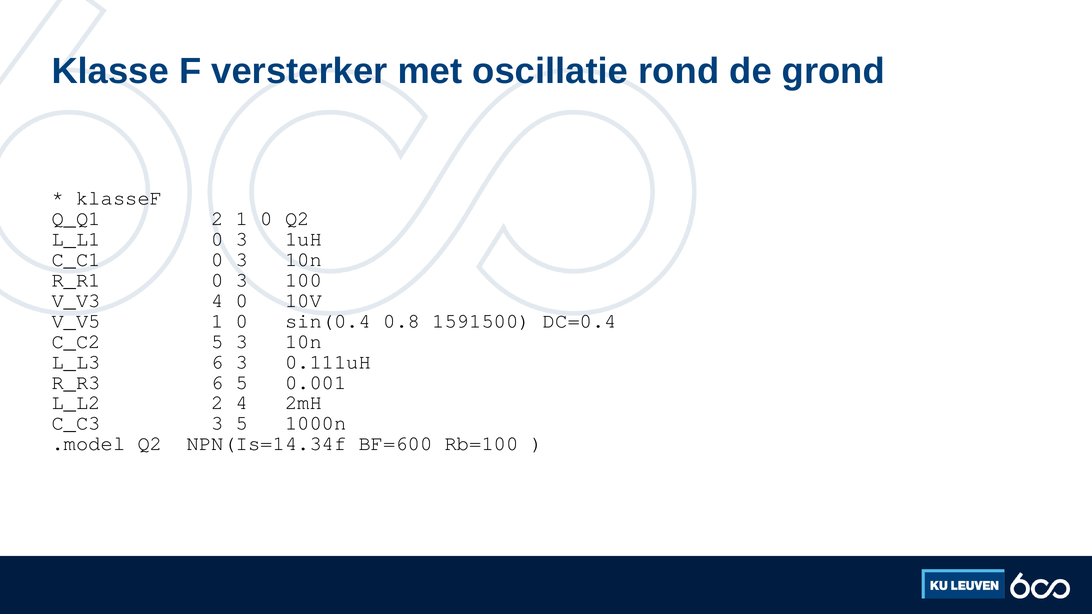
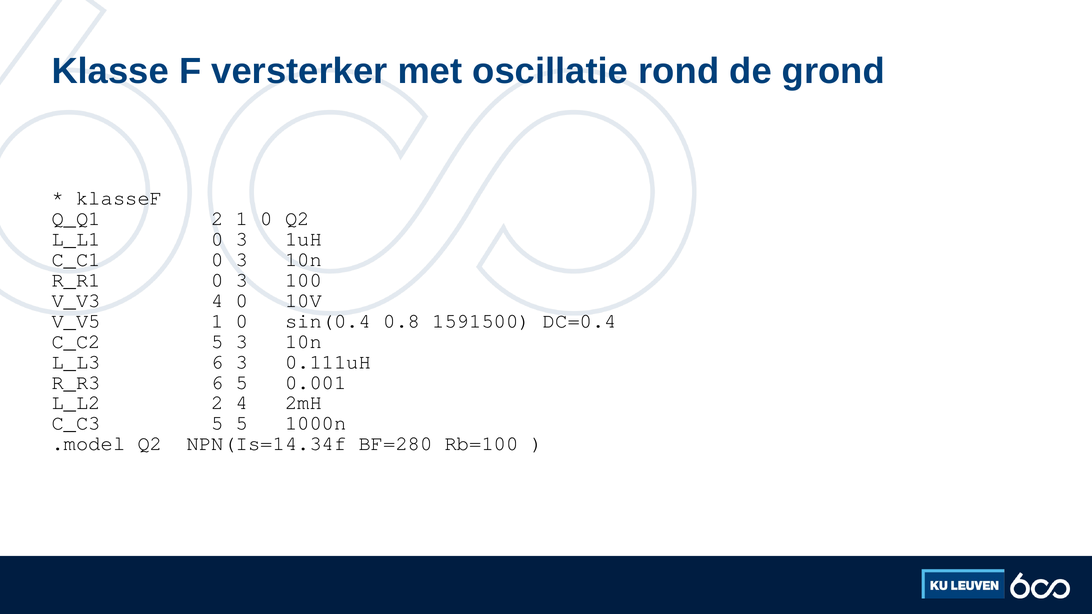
C_C3 3: 3 -> 5
BF=600: BF=600 -> BF=280
